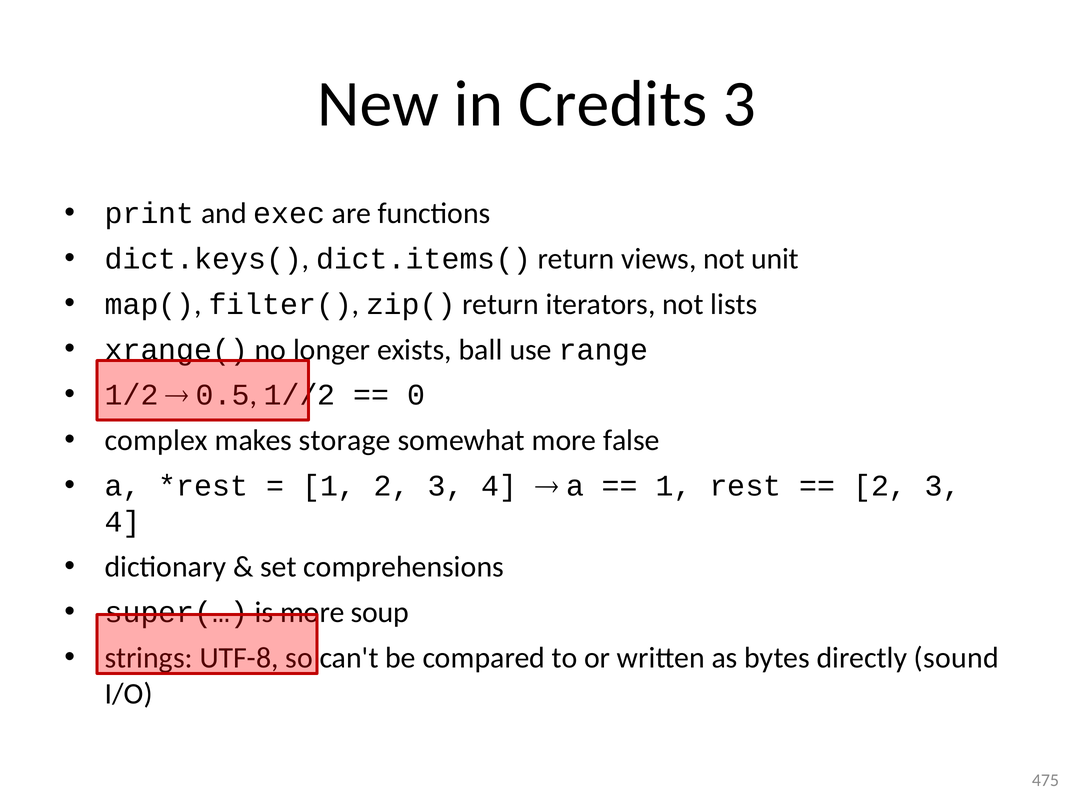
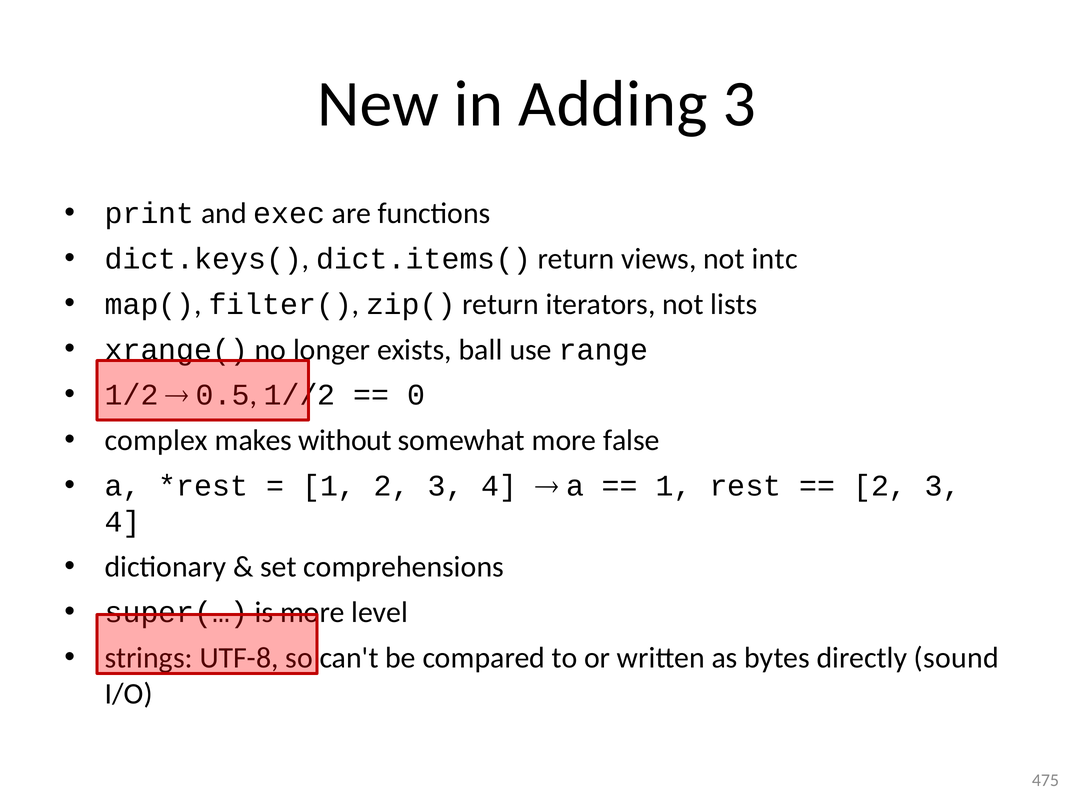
Credits: Credits -> Adding
unit: unit -> intc
storage: storage -> without
soup: soup -> level
